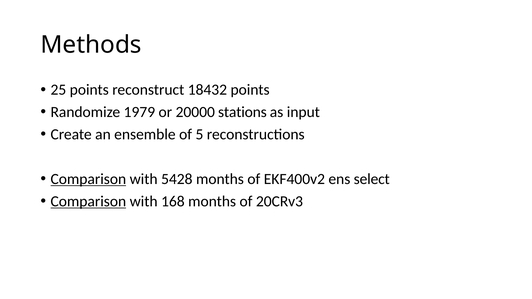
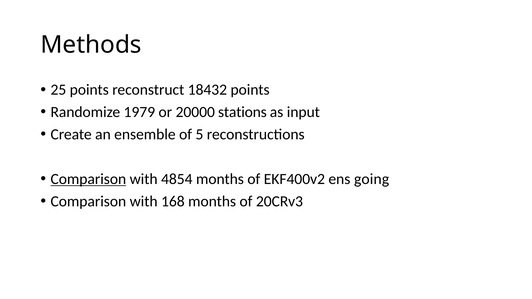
5428: 5428 -> 4854
select: select -> going
Comparison at (88, 201) underline: present -> none
